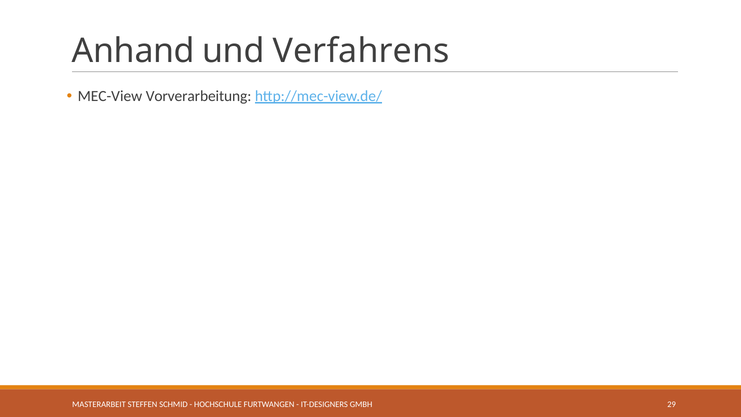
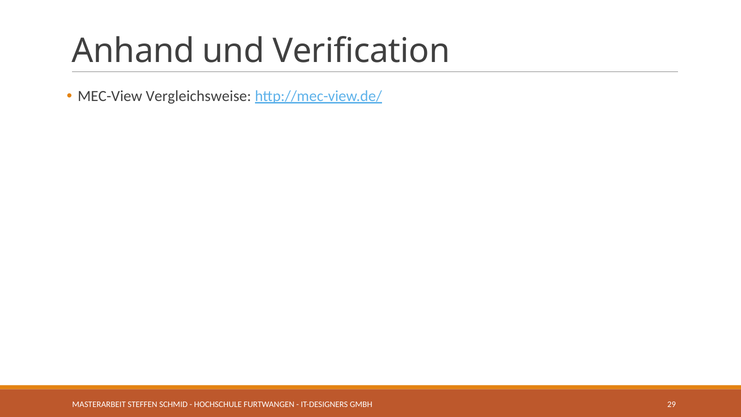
Verfahrens: Verfahrens -> Verification
Vorverarbeitung: Vorverarbeitung -> Vergleichsweise
